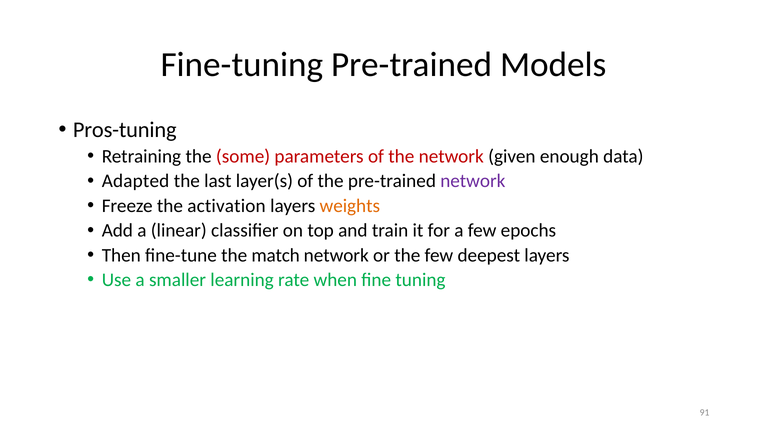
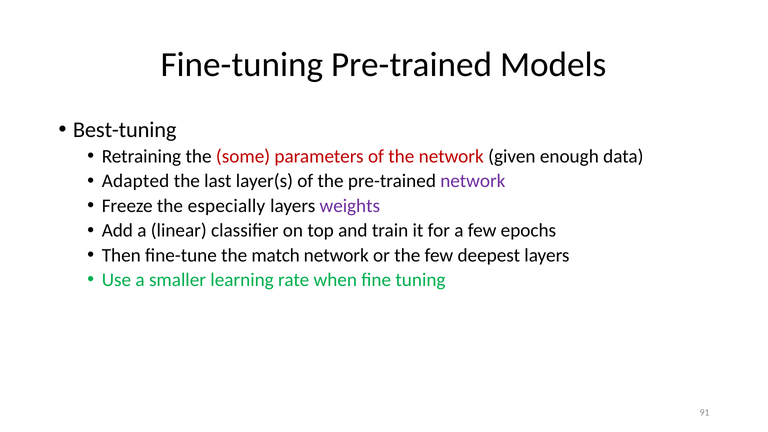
Pros-tuning: Pros-tuning -> Best-tuning
activation: activation -> especially
weights colour: orange -> purple
